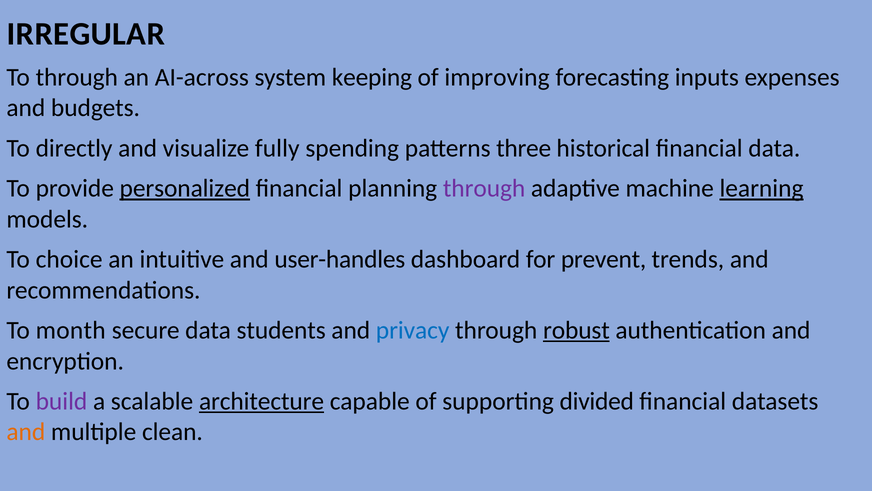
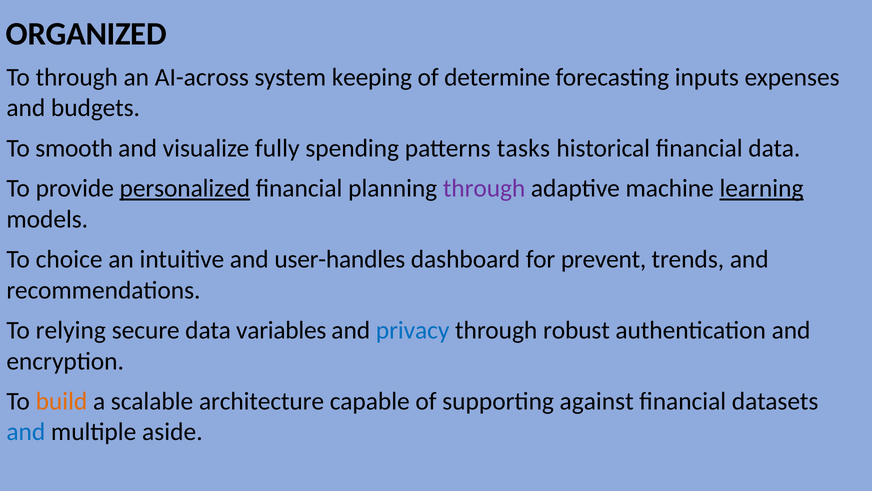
IRREGULAR: IRREGULAR -> ORGANIZED
improving: improving -> determine
directly: directly -> smooth
three: three -> tasks
month: month -> relying
students: students -> variables
robust underline: present -> none
build colour: purple -> orange
architecture underline: present -> none
divided: divided -> against
and at (26, 432) colour: orange -> blue
clean: clean -> aside
